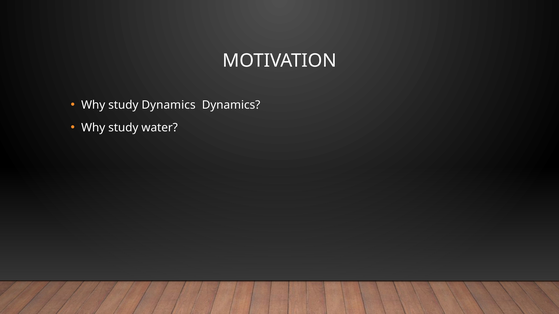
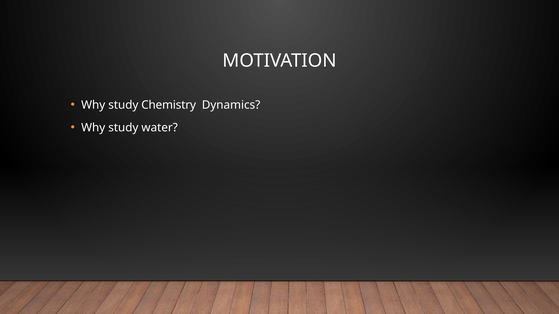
study Dynamics: Dynamics -> Chemistry
